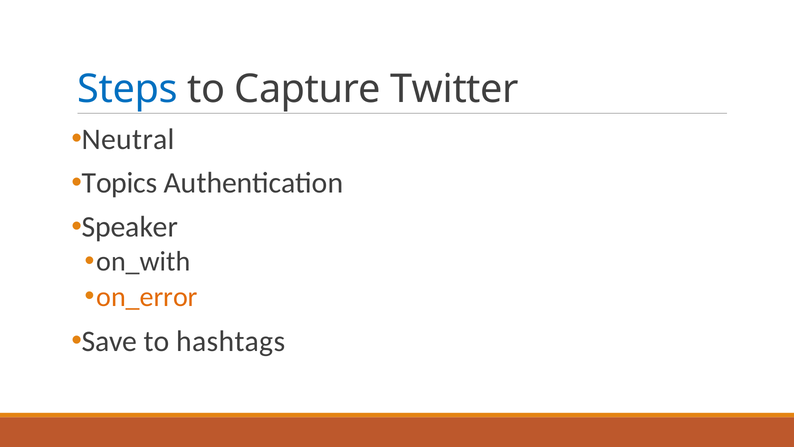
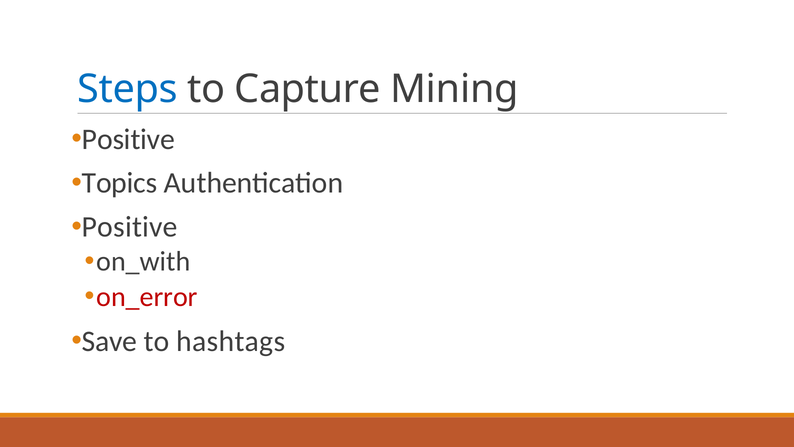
Twitter: Twitter -> Mining
Neutral at (128, 139): Neutral -> Positive
Speaker at (130, 227): Speaker -> Positive
on_error colour: orange -> red
